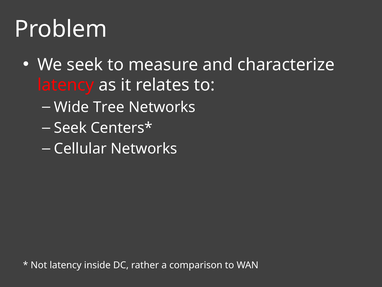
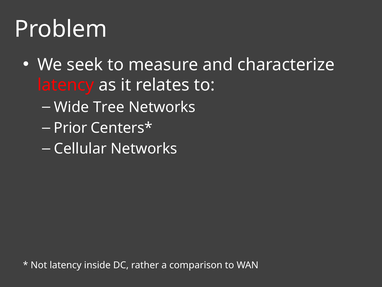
Seek at (70, 128): Seek -> Prior
